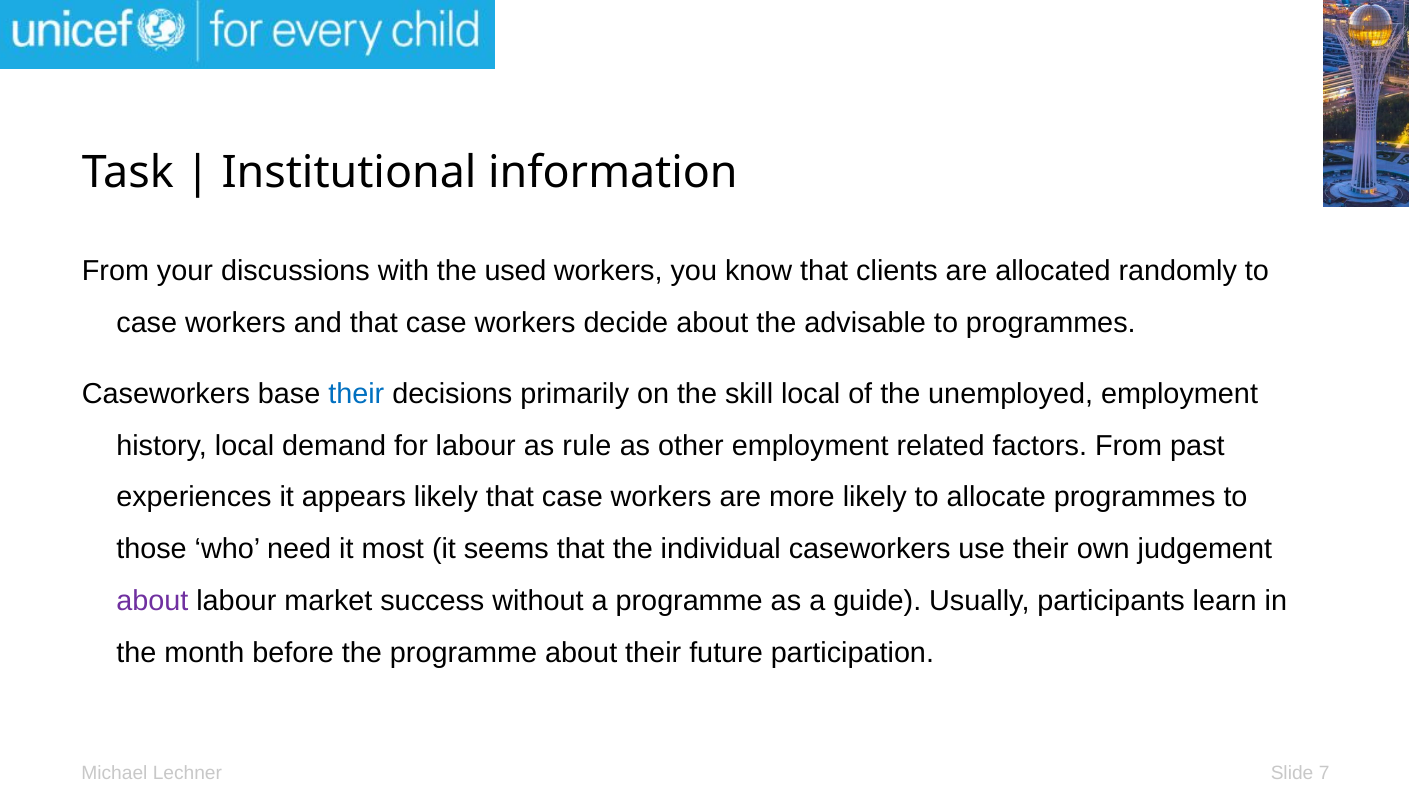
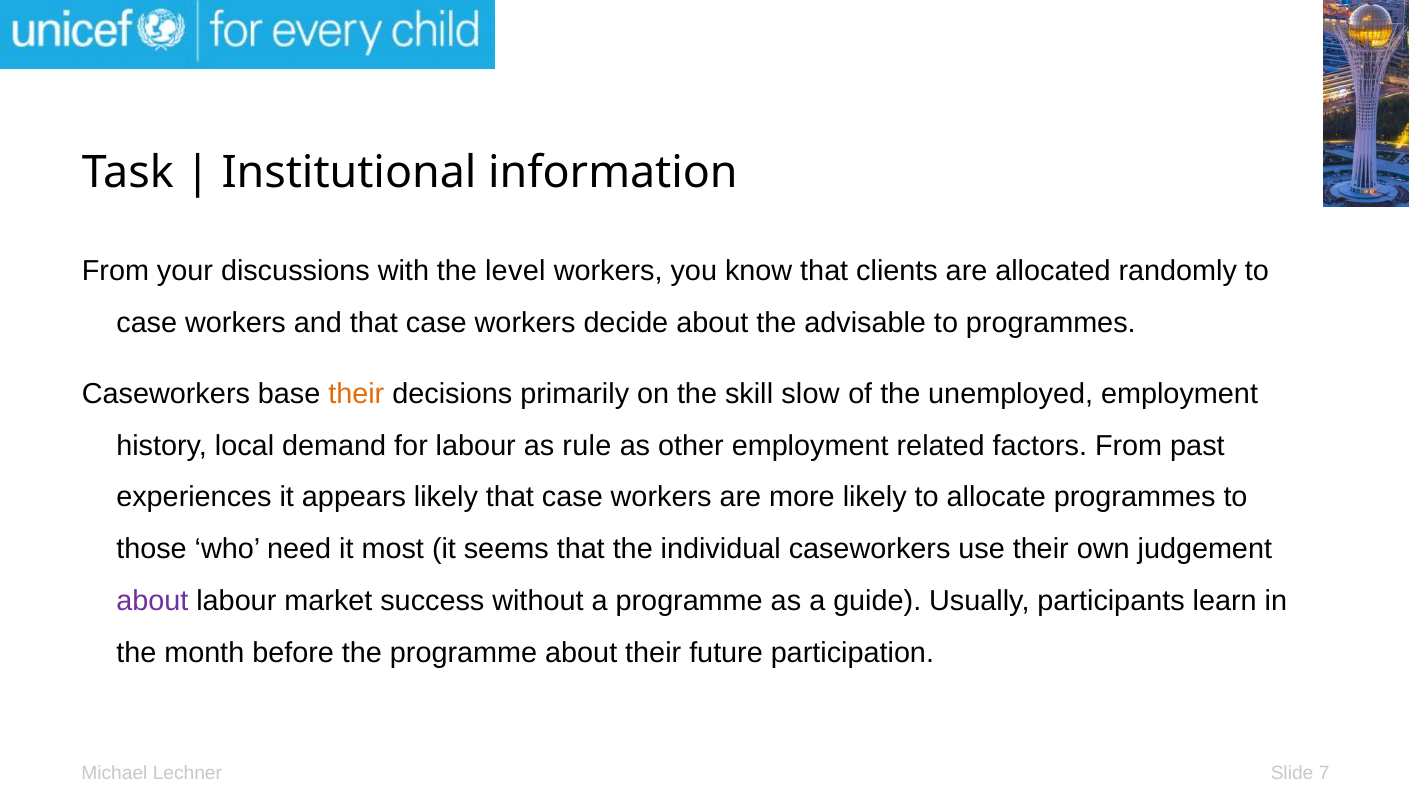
used: used -> level
their at (356, 393) colour: blue -> orange
skill local: local -> slow
